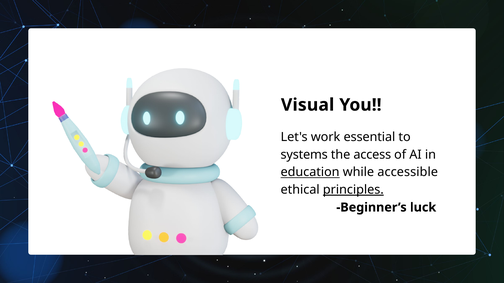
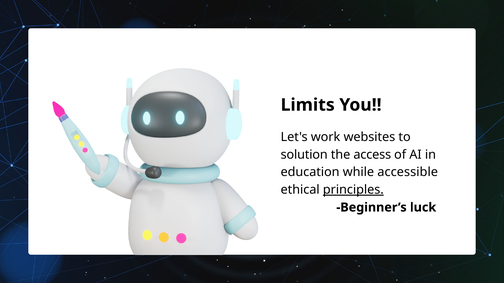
Visual: Visual -> Limits
essential: essential -> websites
systems: systems -> solution
education underline: present -> none
